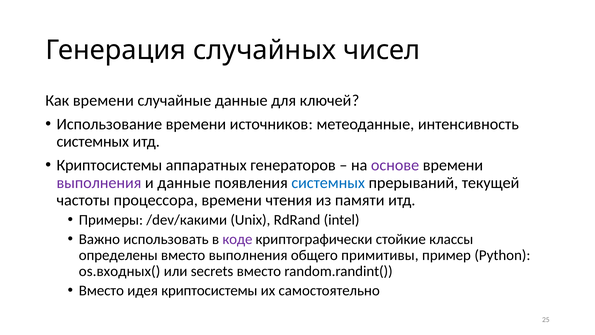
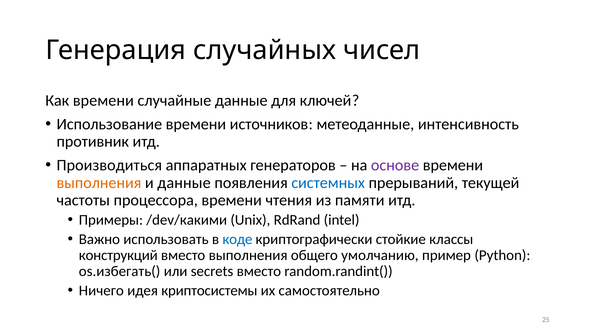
системных at (93, 142): системных -> противник
Криптосистемы at (109, 165): Криптосистемы -> Производиться
выполнения at (99, 183) colour: purple -> orange
коде colour: purple -> blue
определены: определены -> конструкций
примитивы: примитивы -> умолчанию
os.входных(: os.входных( -> os.избегать(
Вместо at (101, 290): Вместо -> Ничего
